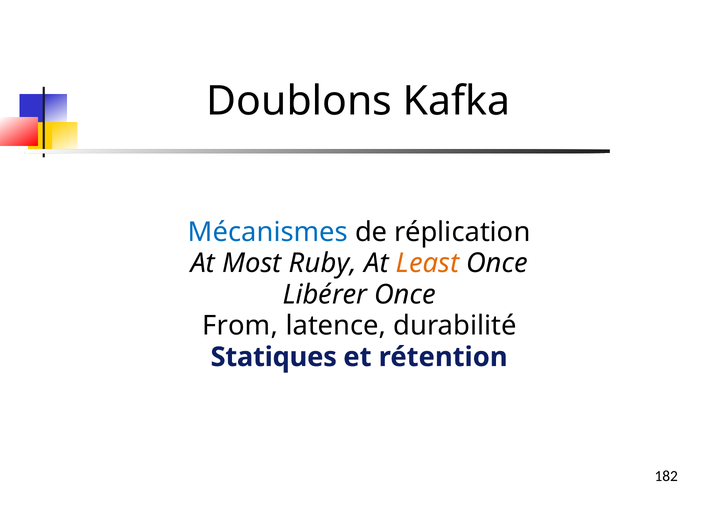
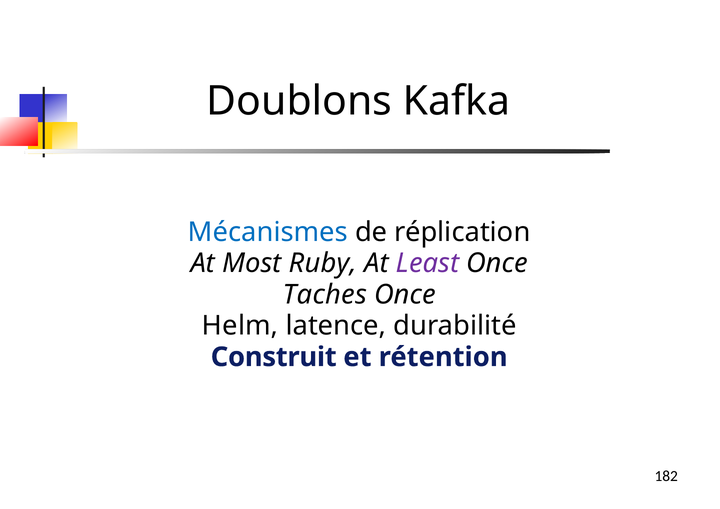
Least colour: orange -> purple
Libérer: Libérer -> Taches
From: From -> Helm
Statiques: Statiques -> Construit
